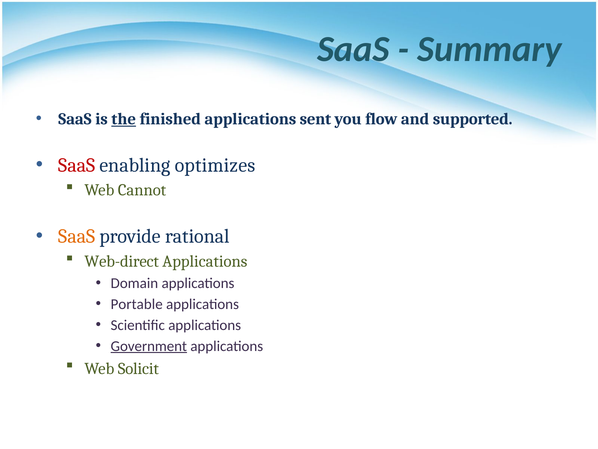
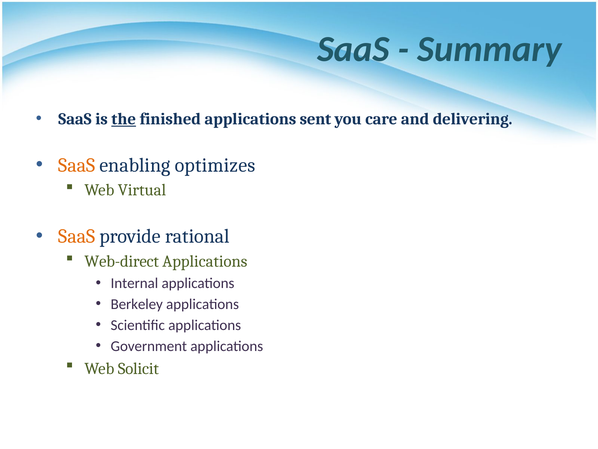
flow: flow -> care
supported: supported -> delivering
SaaS at (77, 165) colour: red -> orange
Cannot: Cannot -> Virtual
Domain: Domain -> Internal
Portable: Portable -> Berkeley
Government underline: present -> none
